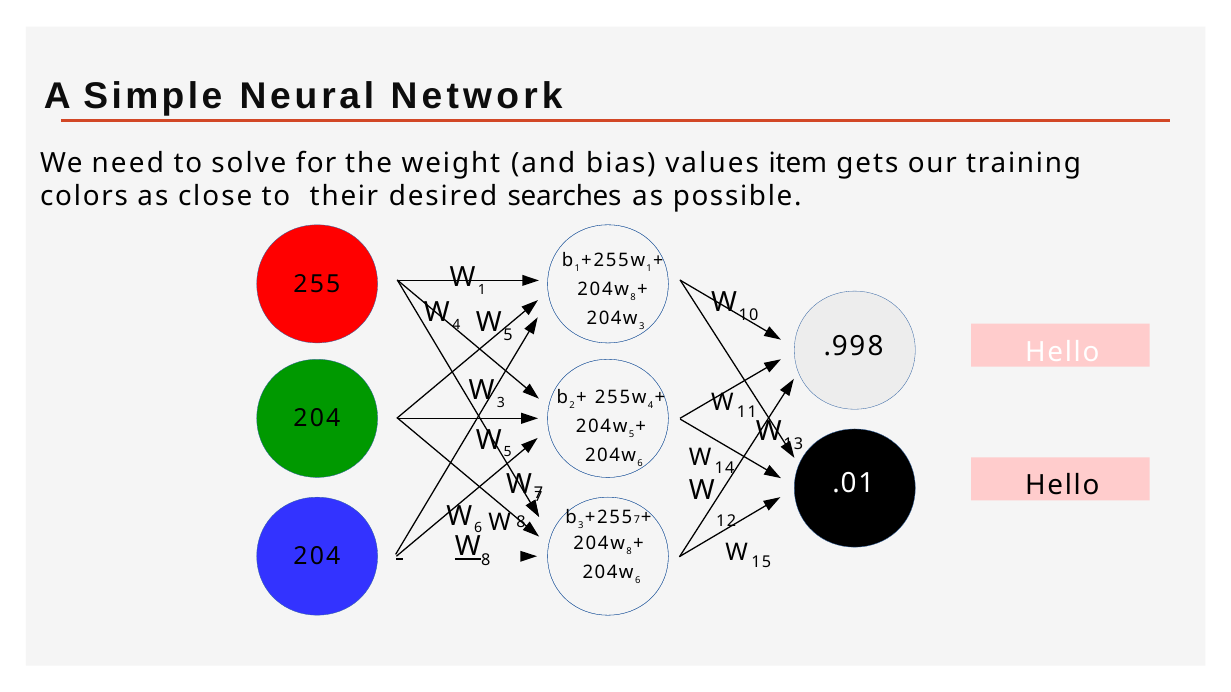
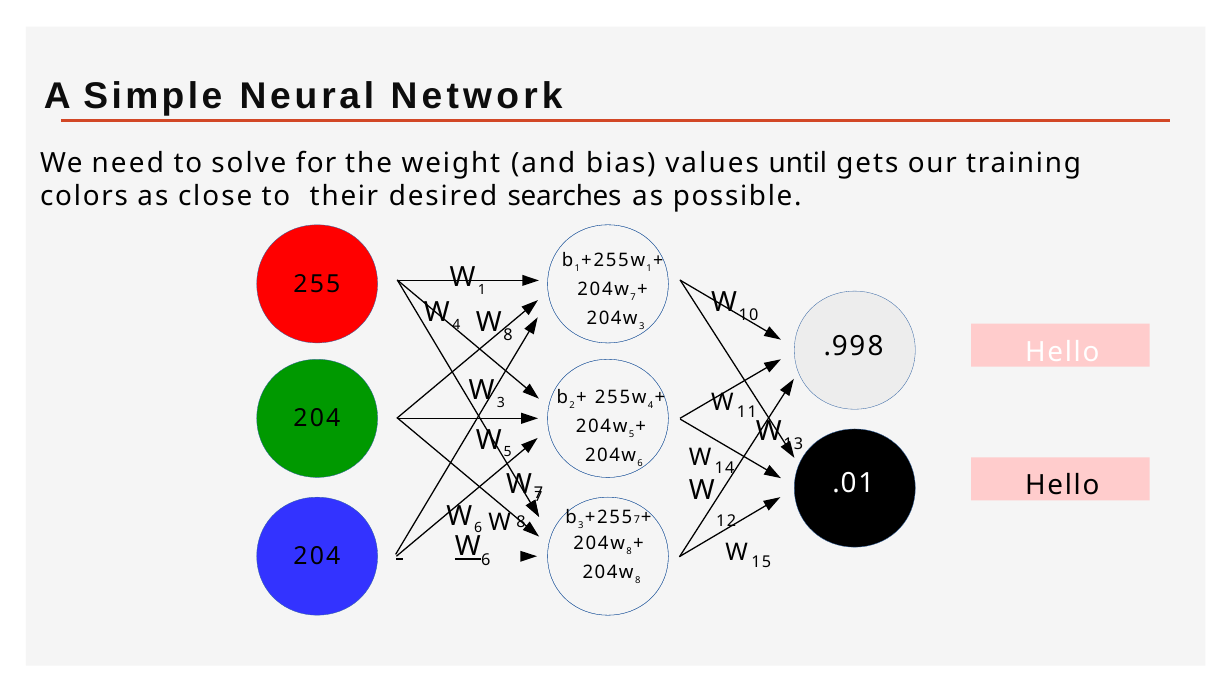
item: item -> until
8 at (633, 298): 8 -> 7
5 at (508, 335): 5 -> 8
8 at (486, 560): 8 -> 6
6 at (638, 581): 6 -> 8
